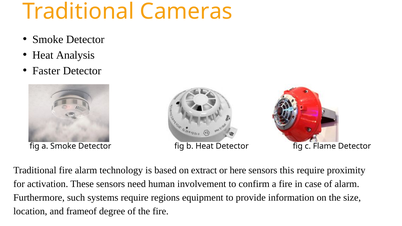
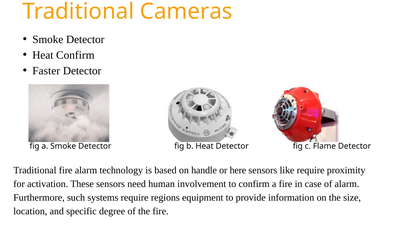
Heat Analysis: Analysis -> Confirm
extract: extract -> handle
this: this -> like
frameof: frameof -> specific
